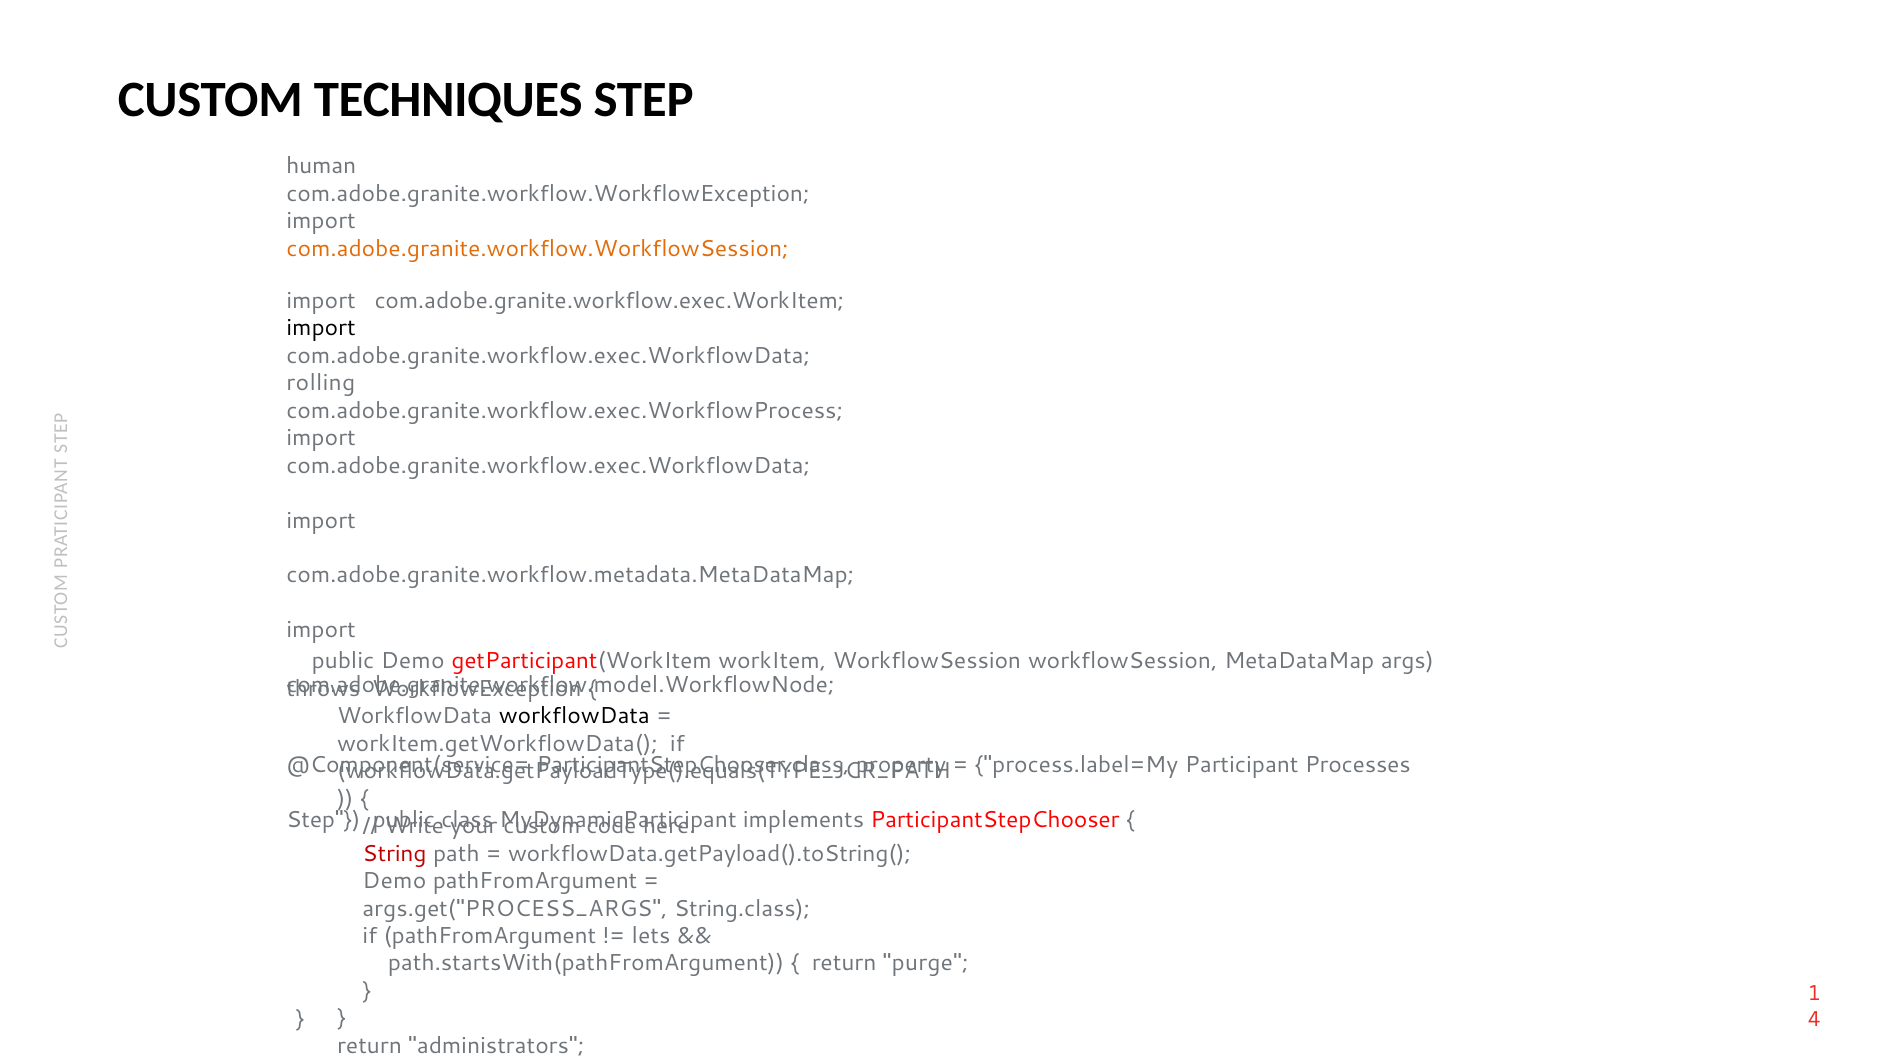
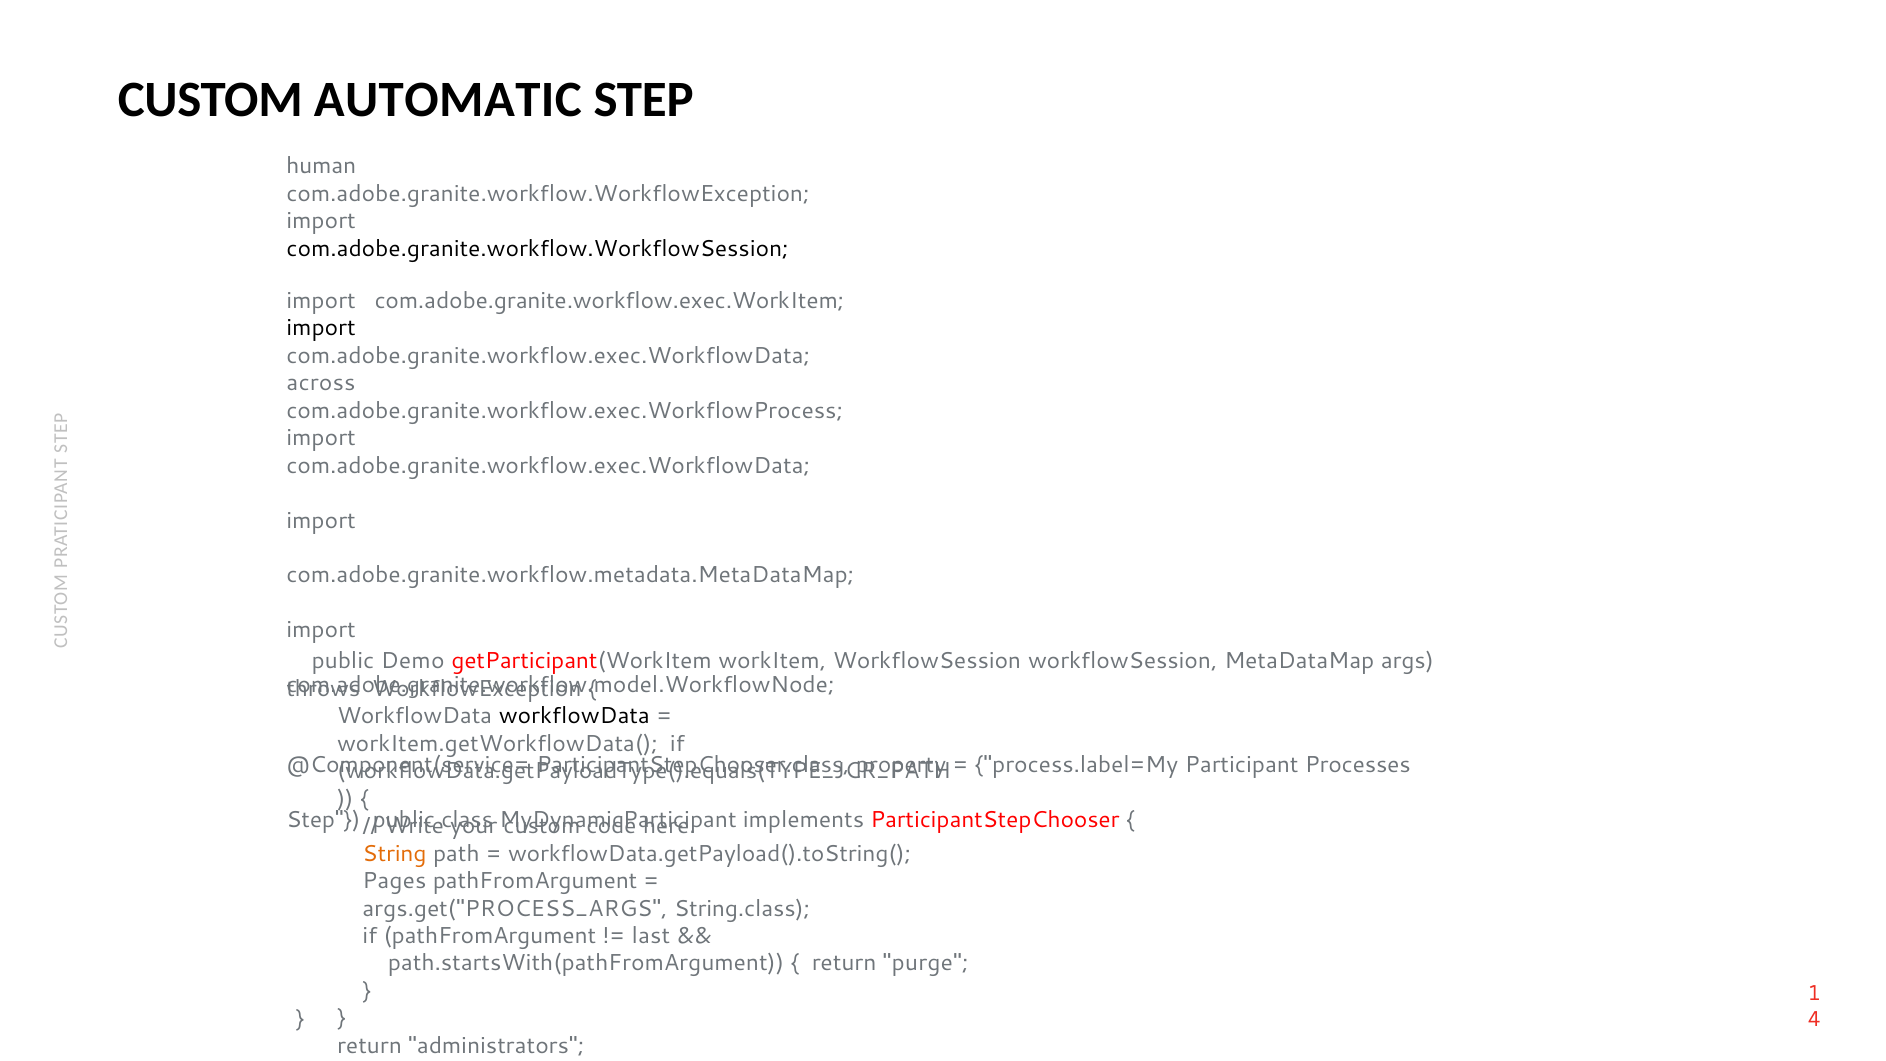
TECHNIQUES: TECHNIQUES -> AUTOMATIC
com.adobe.granite.workflow.WorkflowSession colour: orange -> black
rolling: rolling -> across
String colour: red -> orange
Demo at (394, 881): Demo -> Pages
lets: lets -> last
